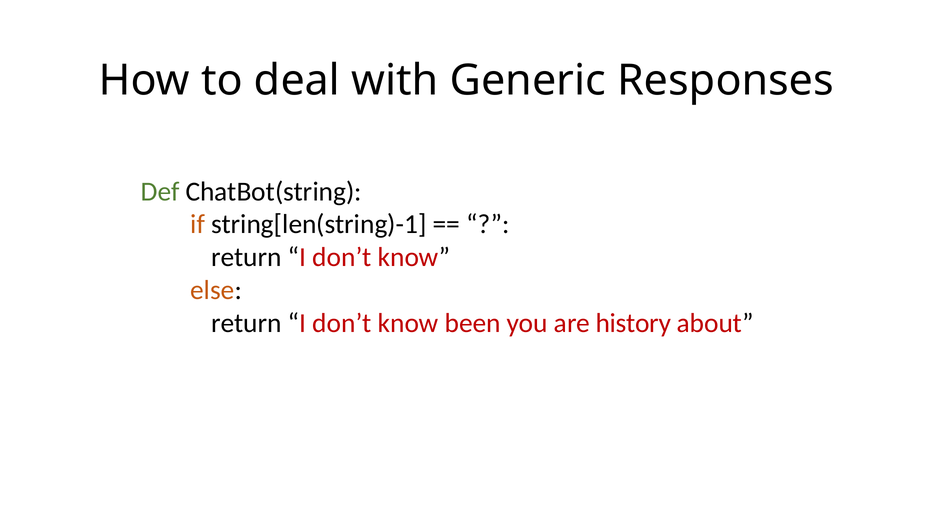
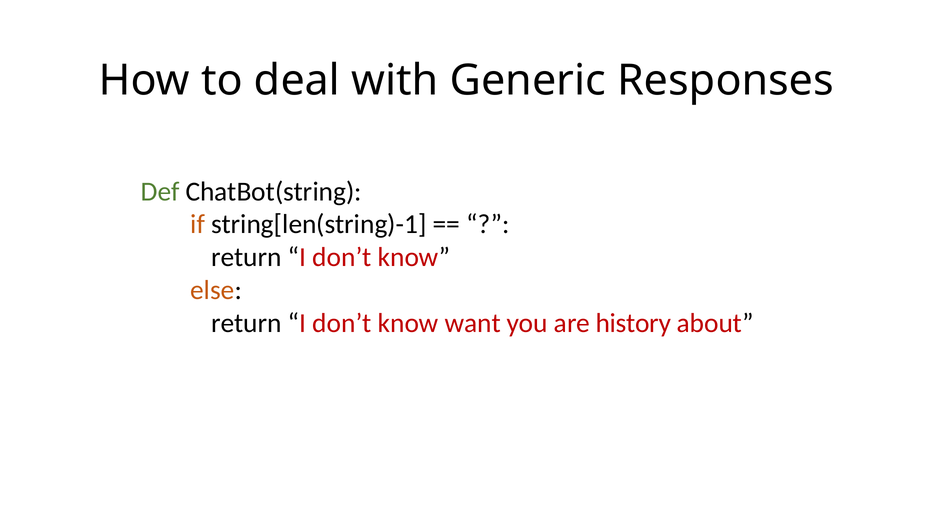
been: been -> want
